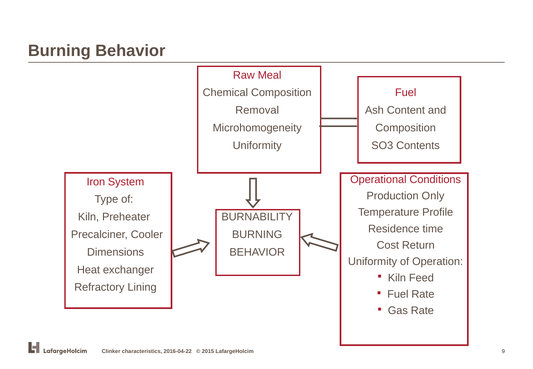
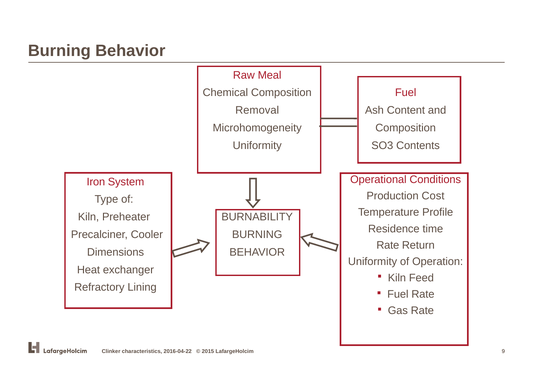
Only: Only -> Cost
Cost at (388, 245): Cost -> Rate
